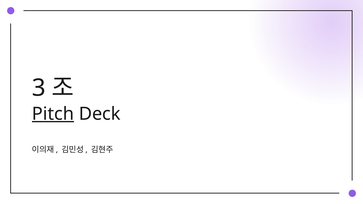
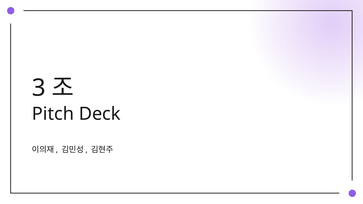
Pitch underline: present -> none
